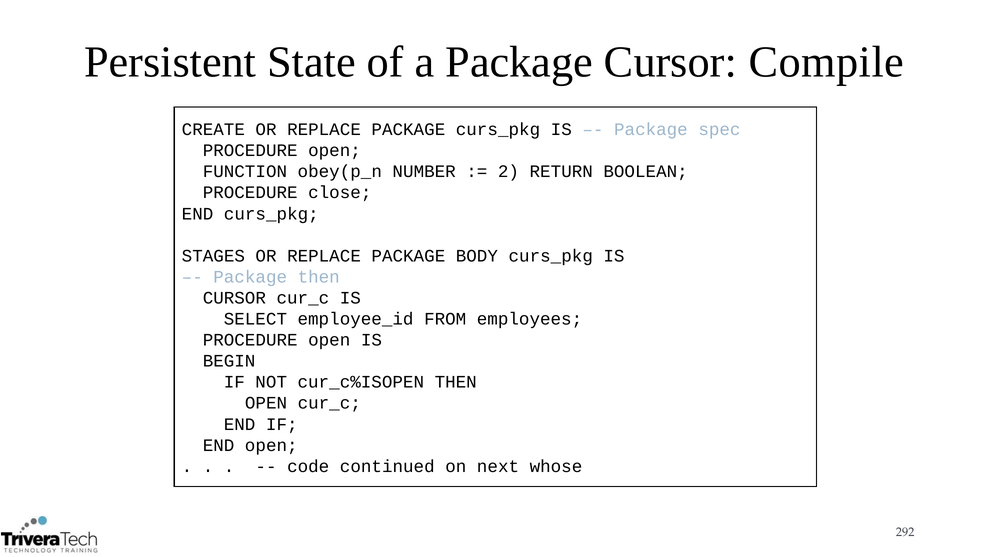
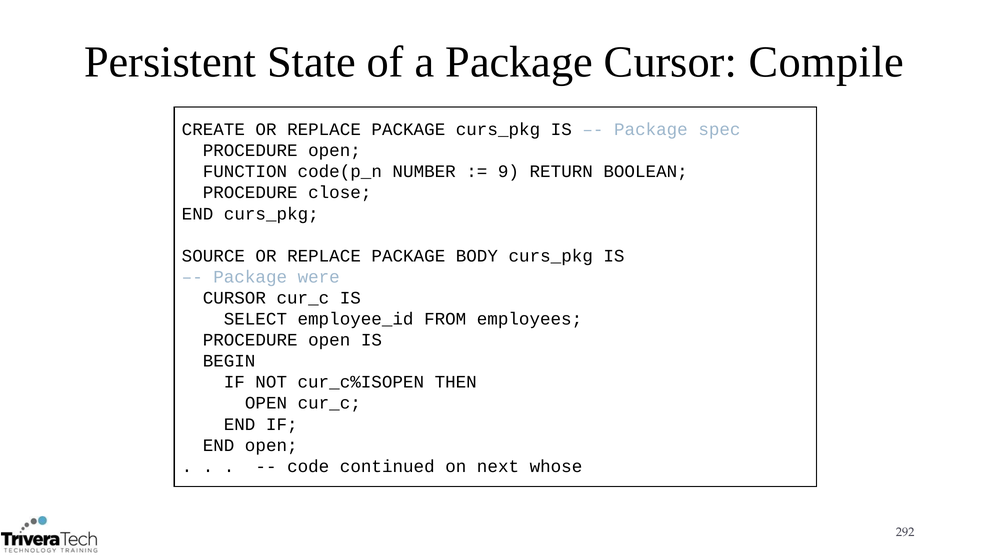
obey(p_n: obey(p_n -> code(p_n
2: 2 -> 9
STAGES: STAGES -> SOURCE
Package then: then -> were
